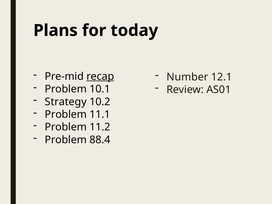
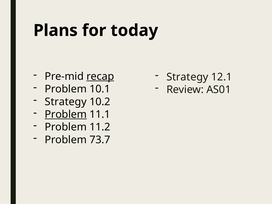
Number at (187, 77): Number -> Strategy
Problem at (66, 114) underline: none -> present
88.4: 88.4 -> 73.7
